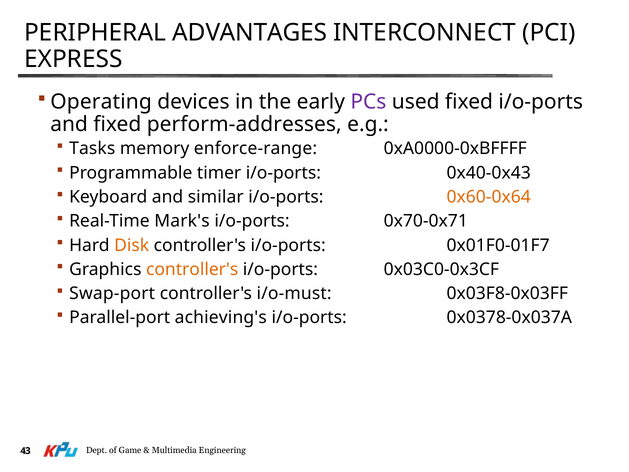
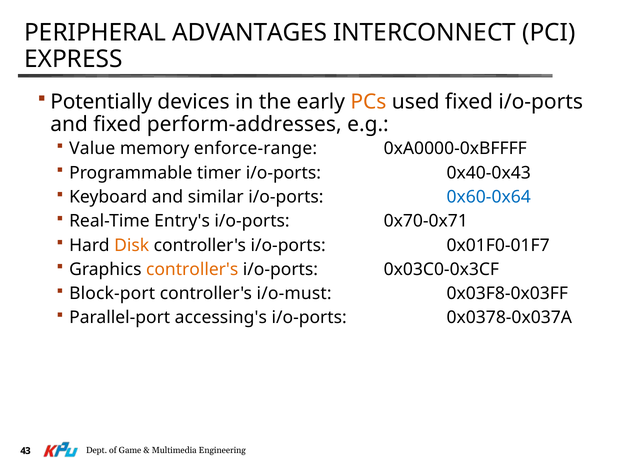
Operating: Operating -> Potentially
PCs colour: purple -> orange
Tasks: Tasks -> Value
0x60-0x64 colour: orange -> blue
Mark's: Mark's -> Entry's
Swap-port: Swap-port -> Block-port
achieving's: achieving's -> accessing's
